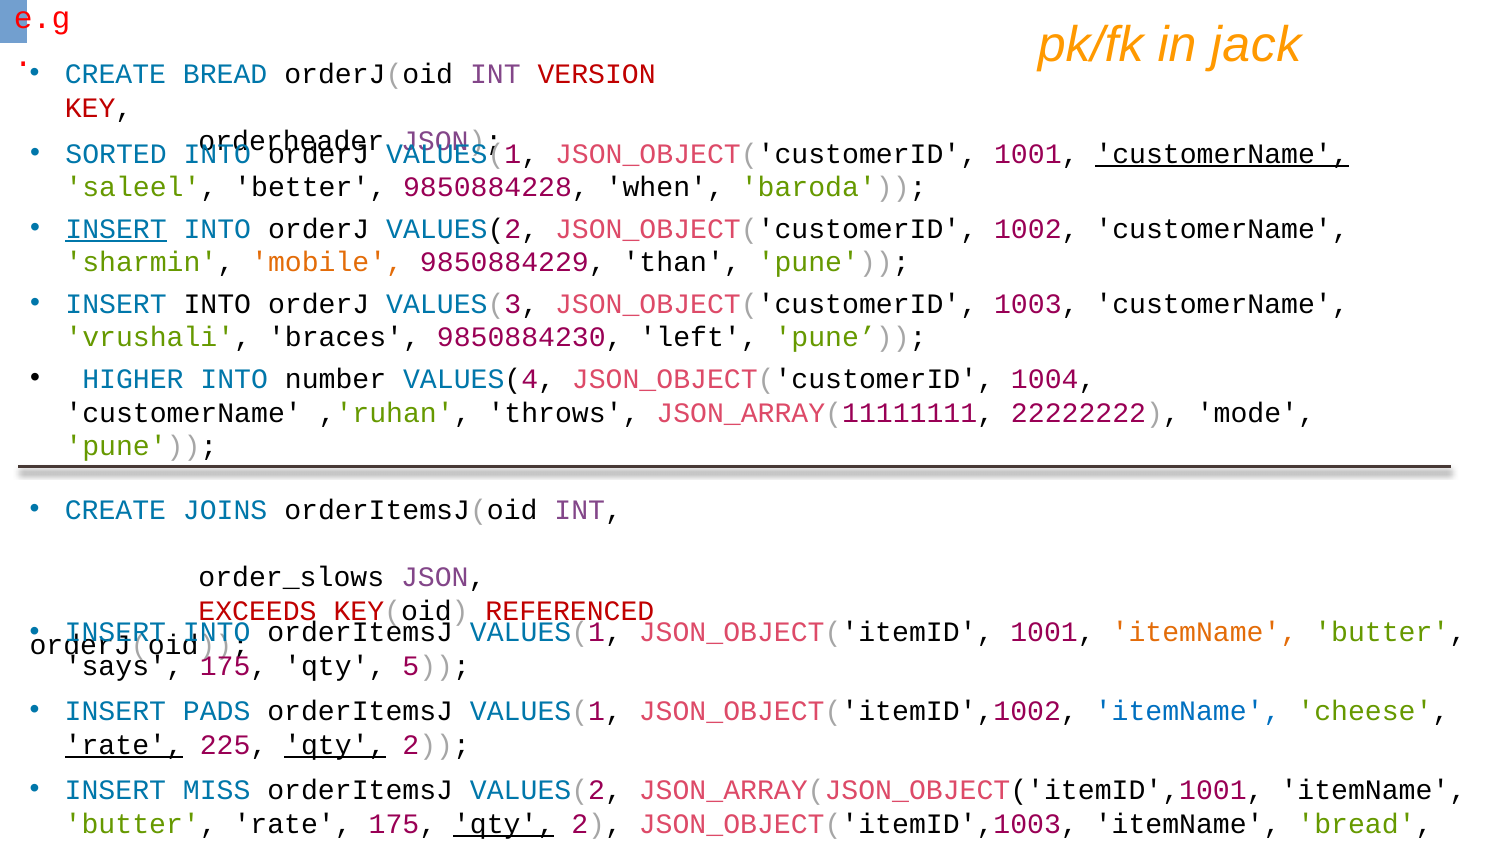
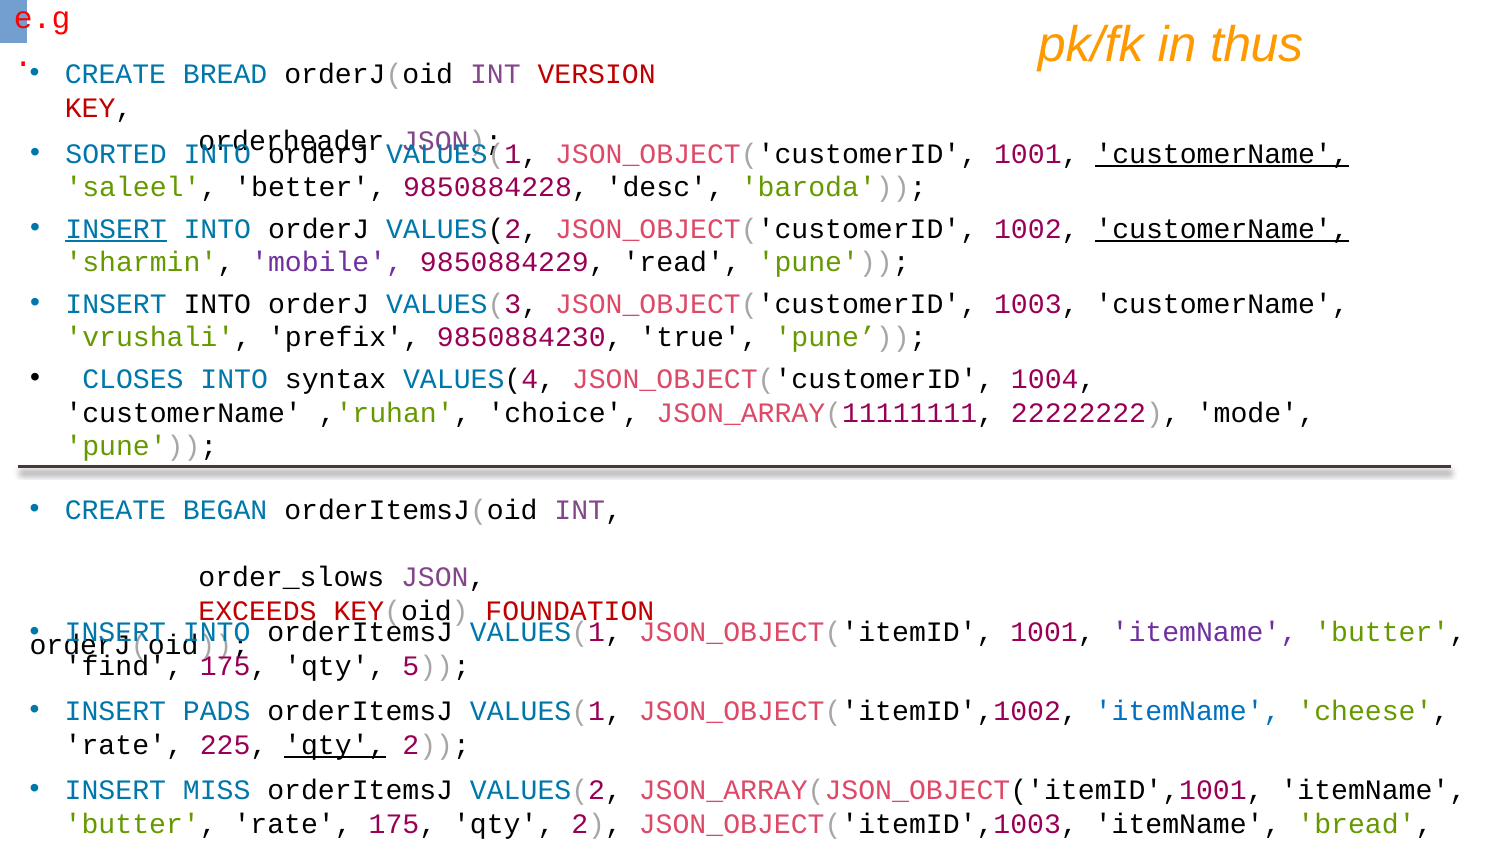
jack: jack -> thus
when: when -> desc
customerName at (1222, 229) underline: none -> present
mobile colour: orange -> purple
than: than -> read
braces: braces -> prefix
left: left -> true
HIGHER: HIGHER -> CLOSES
number: number -> syntax
throws: throws -> choice
JOINS: JOINS -> BEGAN
REFERENCED: REFERENCED -> FOUNDATION
itemName at (1205, 633) colour: orange -> purple
says: says -> find
rate at (124, 745) underline: present -> none
qty at (504, 824) underline: present -> none
